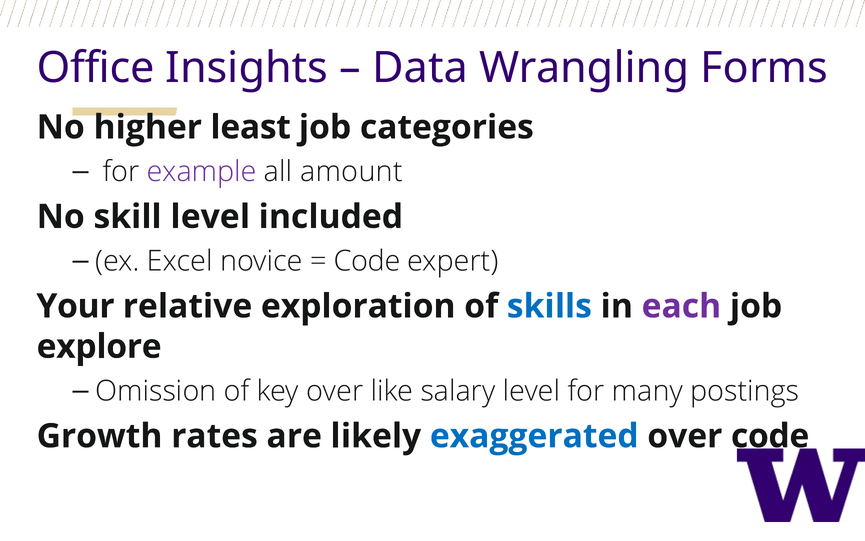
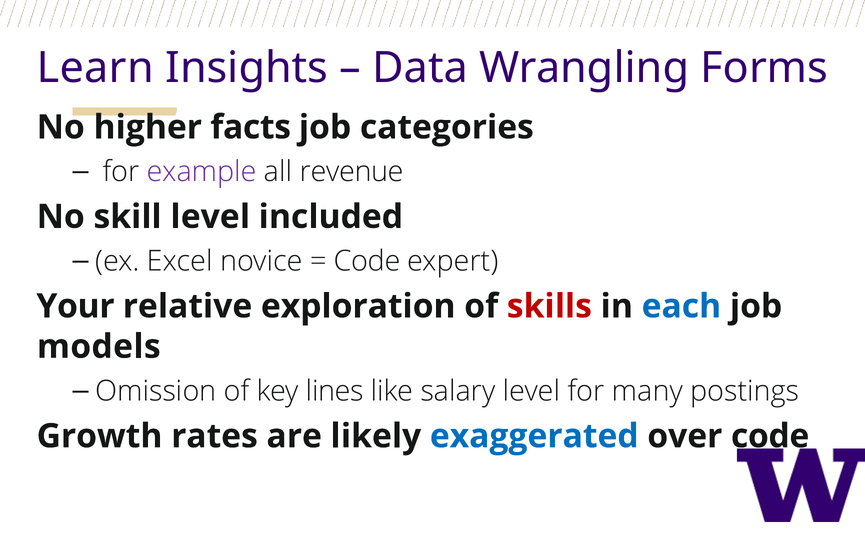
Office: Office -> Learn
least: least -> facts
amount: amount -> revenue
skills colour: blue -> red
each colour: purple -> blue
explore: explore -> models
key over: over -> lines
